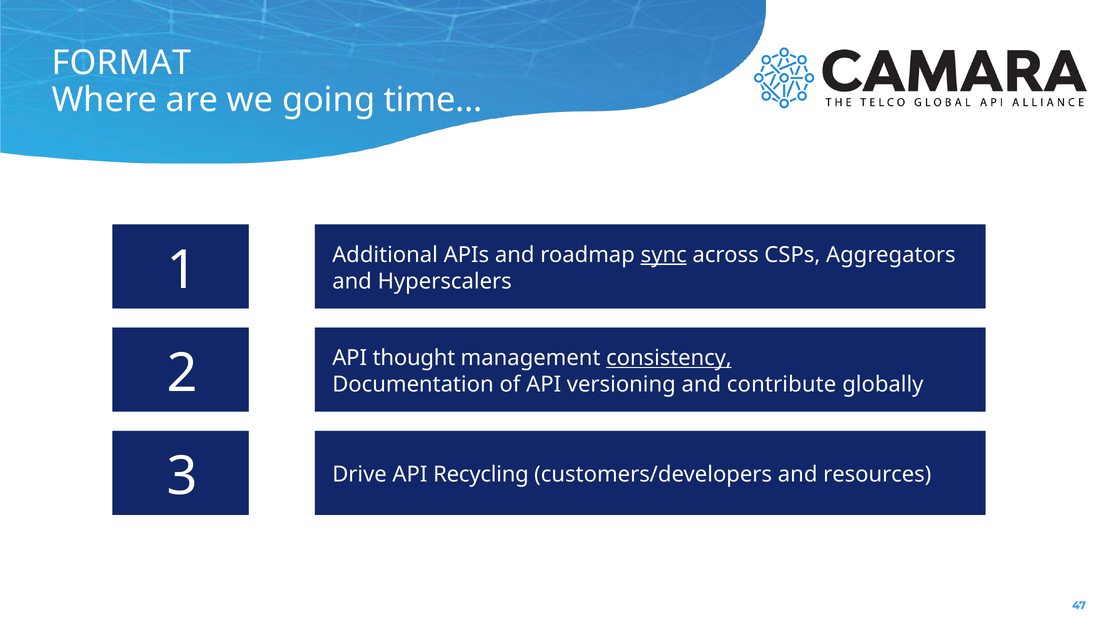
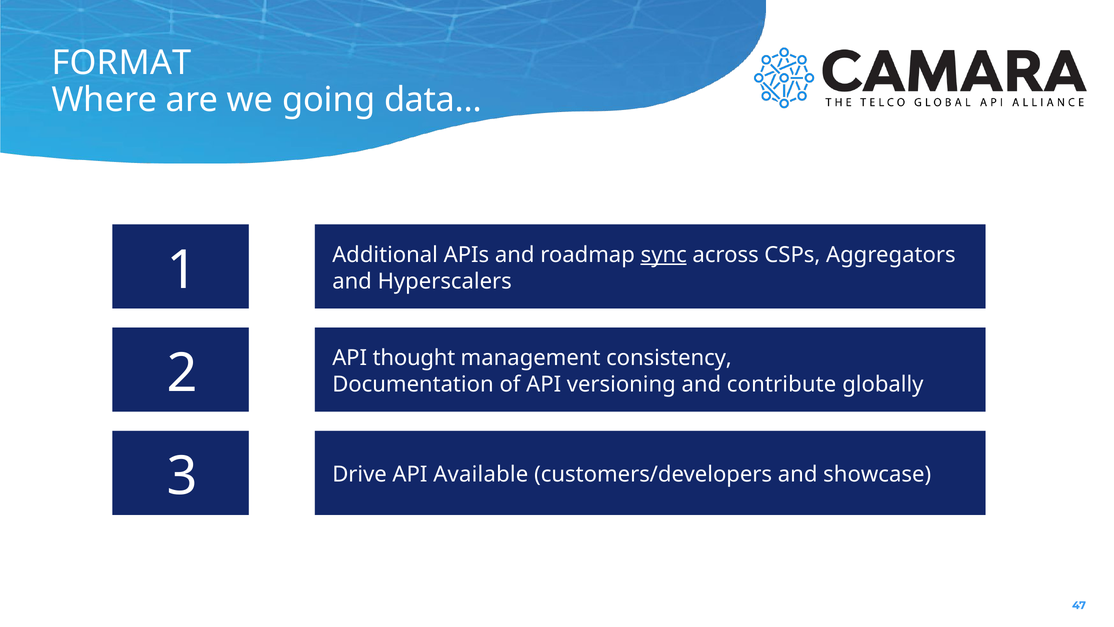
time…: time… -> data…
consistency underline: present -> none
Recycling: Recycling -> Available
resources: resources -> showcase
